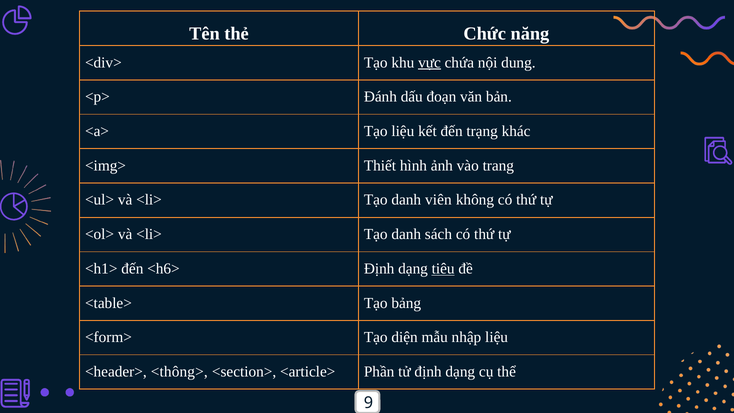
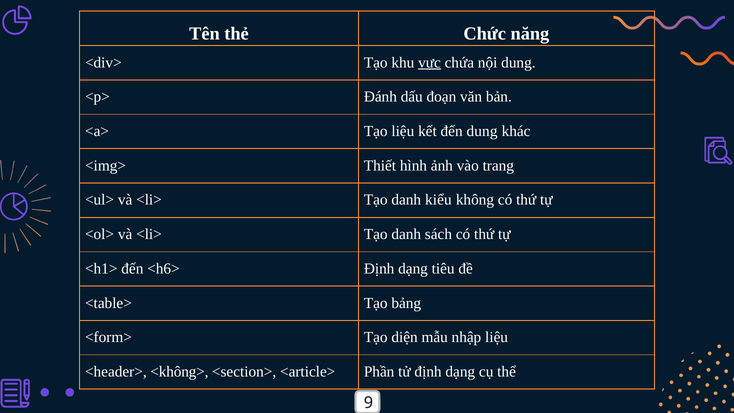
đến trạng: trạng -> dung
viên: viên -> kiểu
tiêu underline: present -> none
<thông>: <thông> -> <không>
